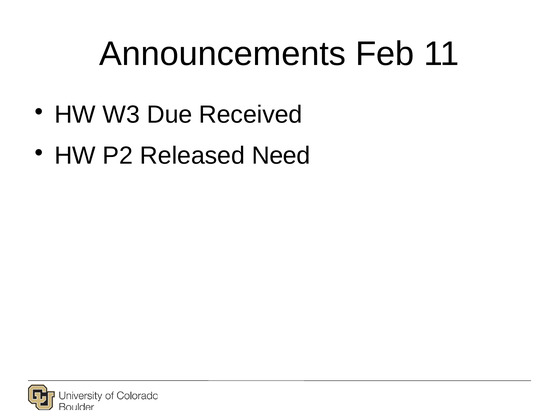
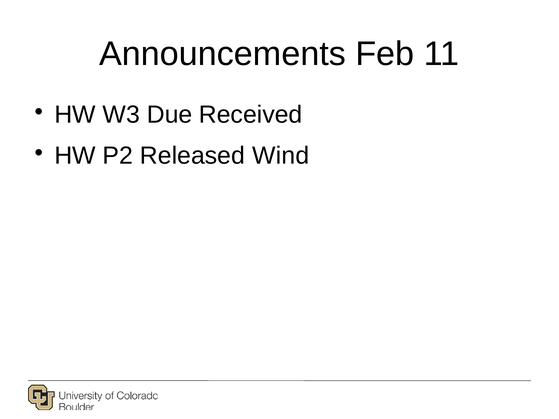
Need: Need -> Wind
